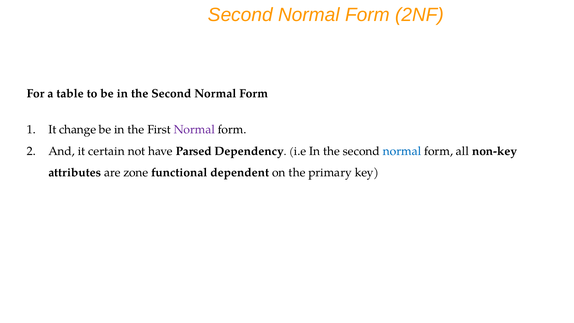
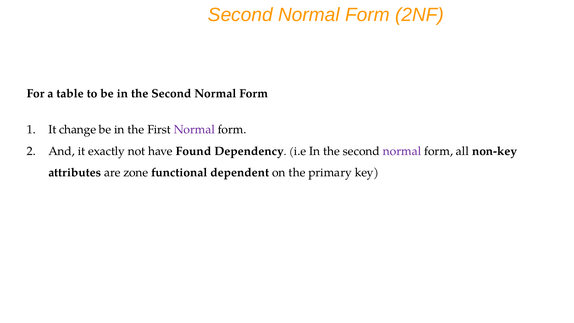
certain: certain -> exactly
Parsed: Parsed -> Found
normal at (402, 151) colour: blue -> purple
